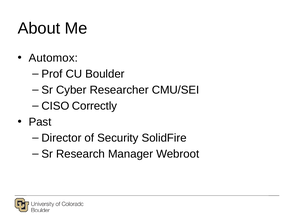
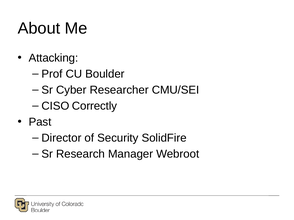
Automox: Automox -> Attacking
